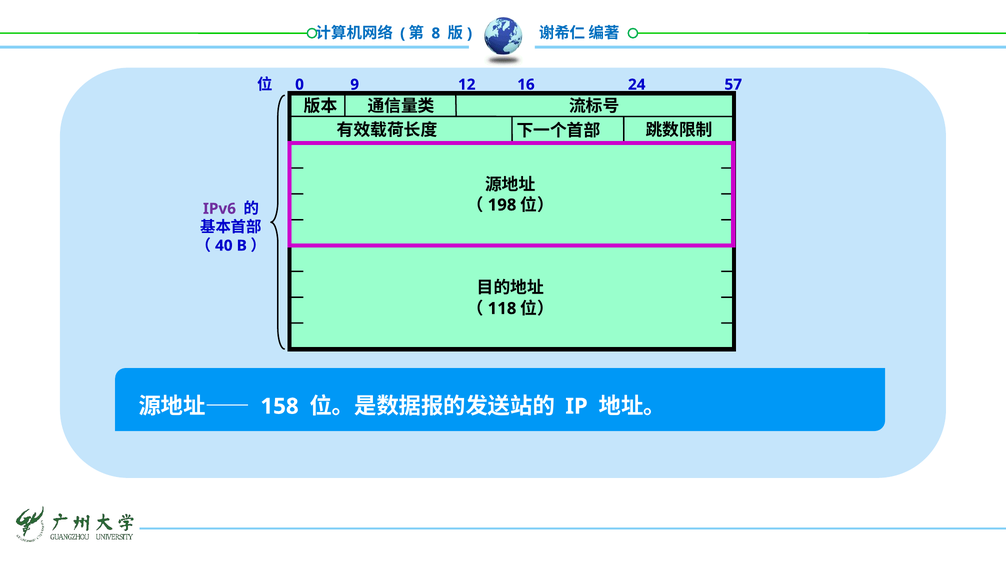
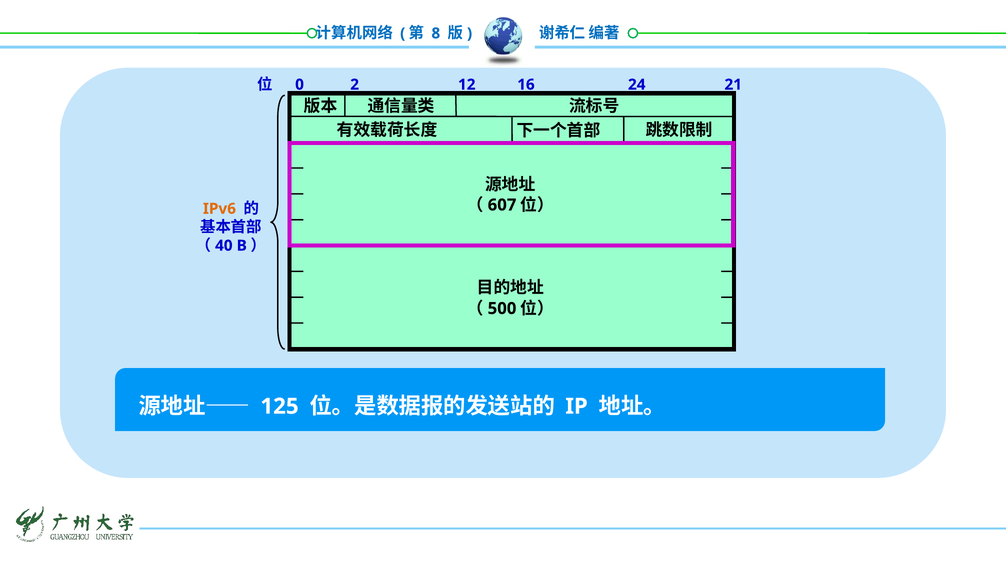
9: 9 -> 2
57: 57 -> 21
198: 198 -> 607
IPv6 colour: purple -> orange
118: 118 -> 500
158: 158 -> 125
